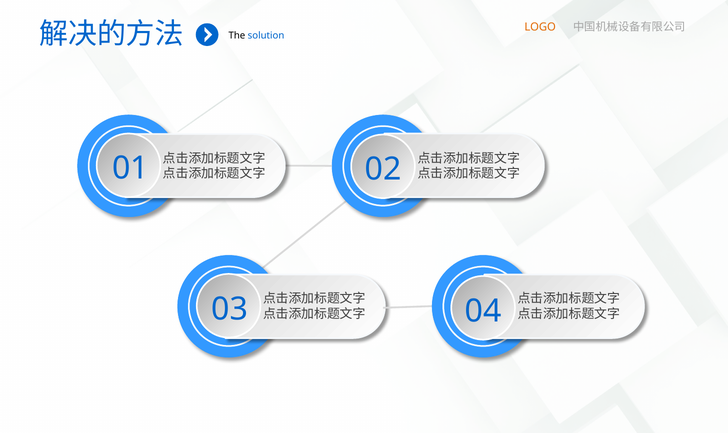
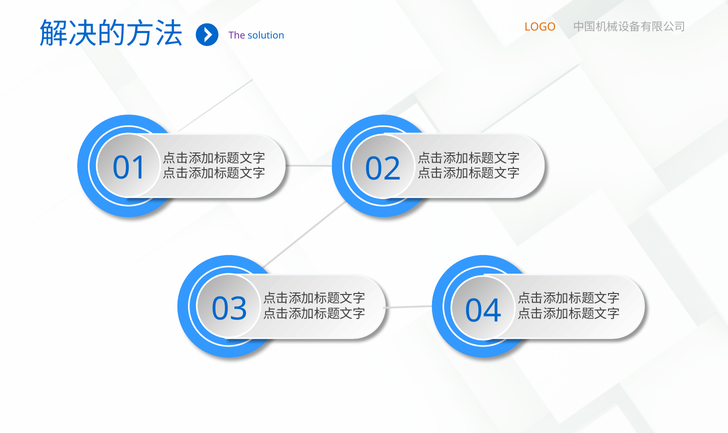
The colour: black -> purple
